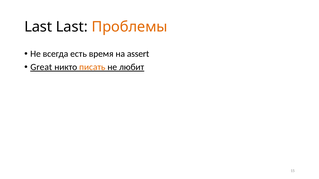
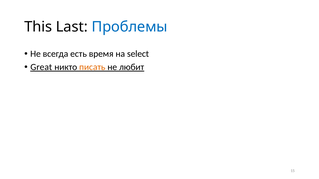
Last at (38, 27): Last -> This
Проблемы colour: orange -> blue
assert: assert -> select
